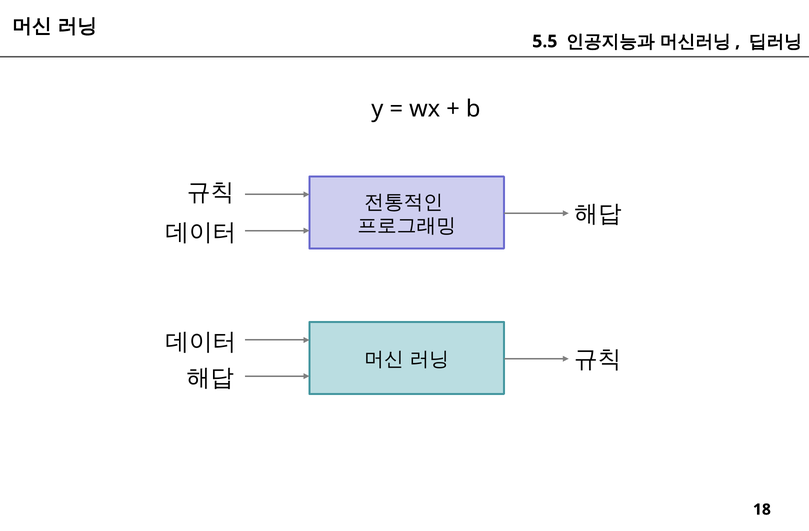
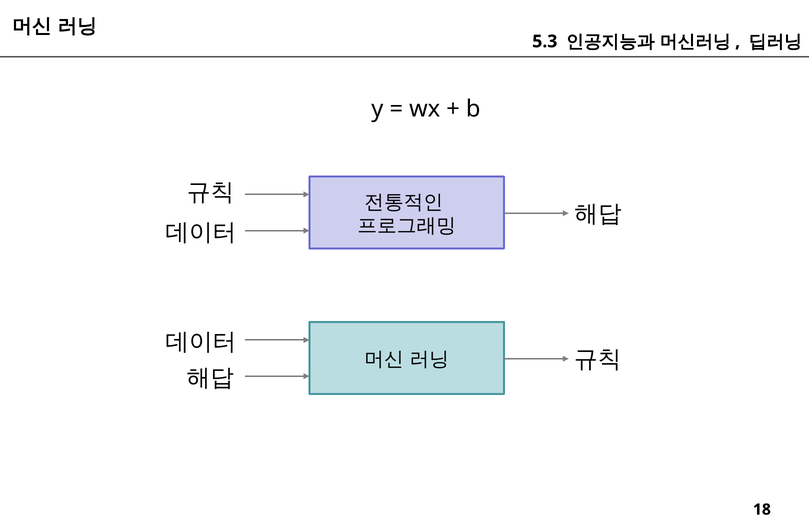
5.5: 5.5 -> 5.3
